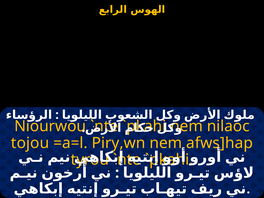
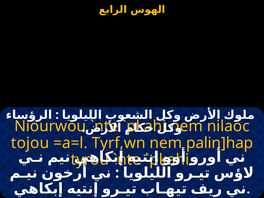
Piry,wn: Piry,wn -> Tyrf,wn
afws]hap: afws]hap -> palin]hap
